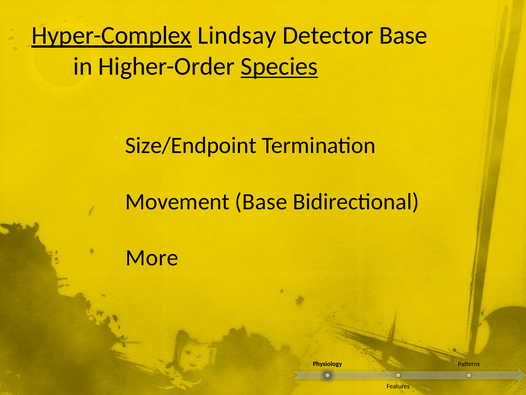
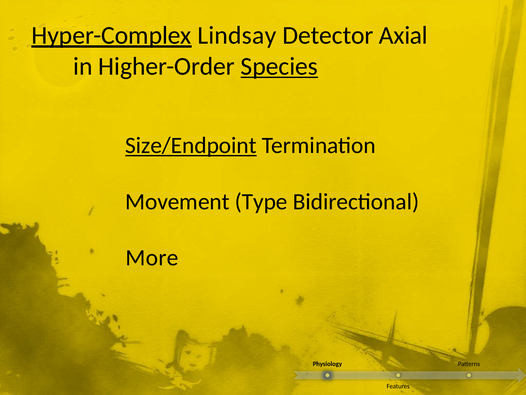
Detector Base: Base -> Axial
Size/Endpoint underline: none -> present
Movement Base: Base -> Type
